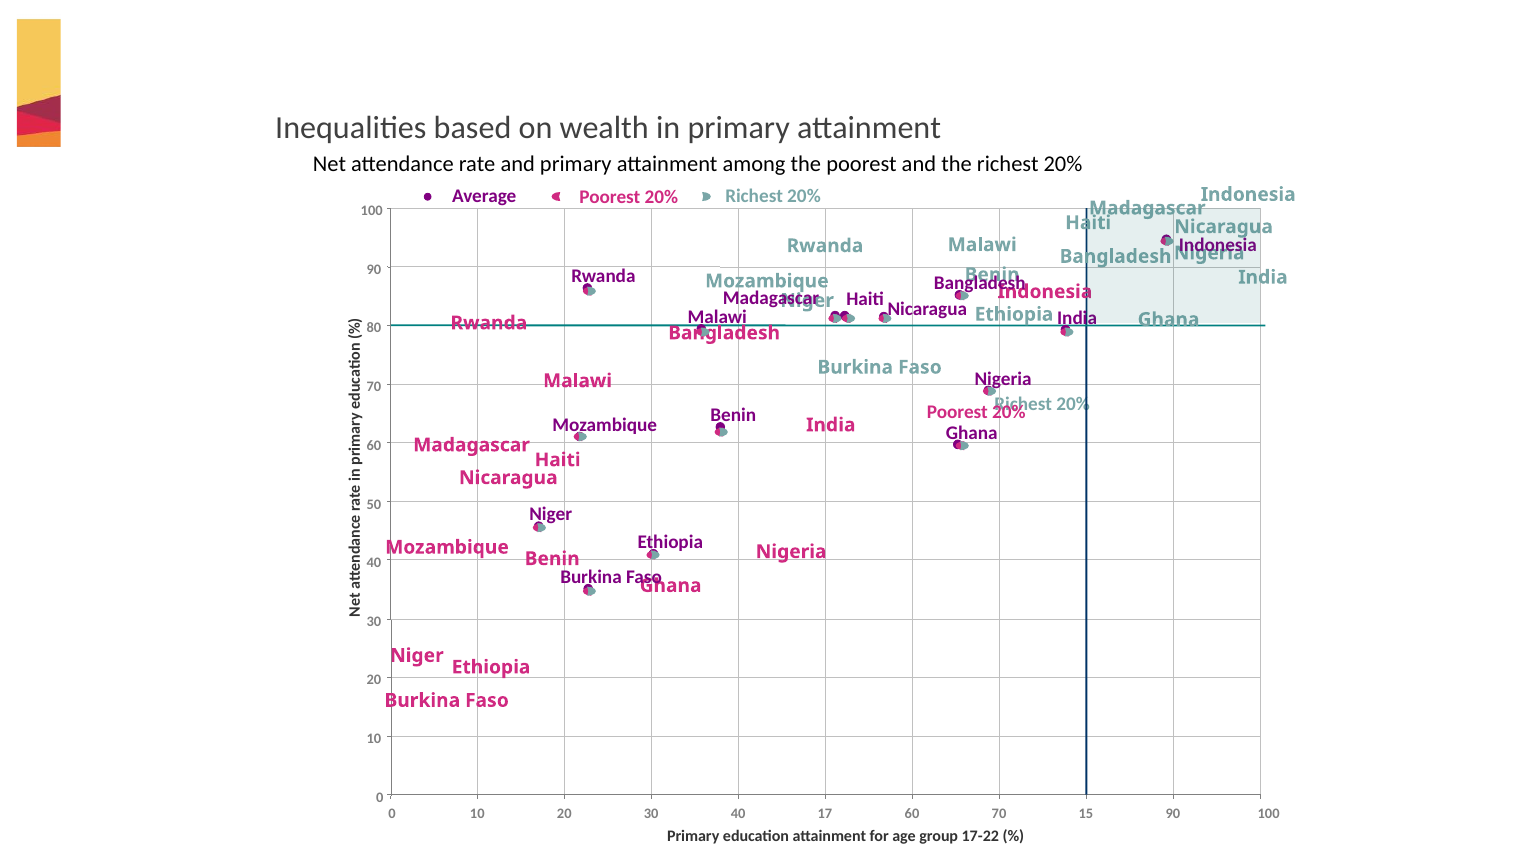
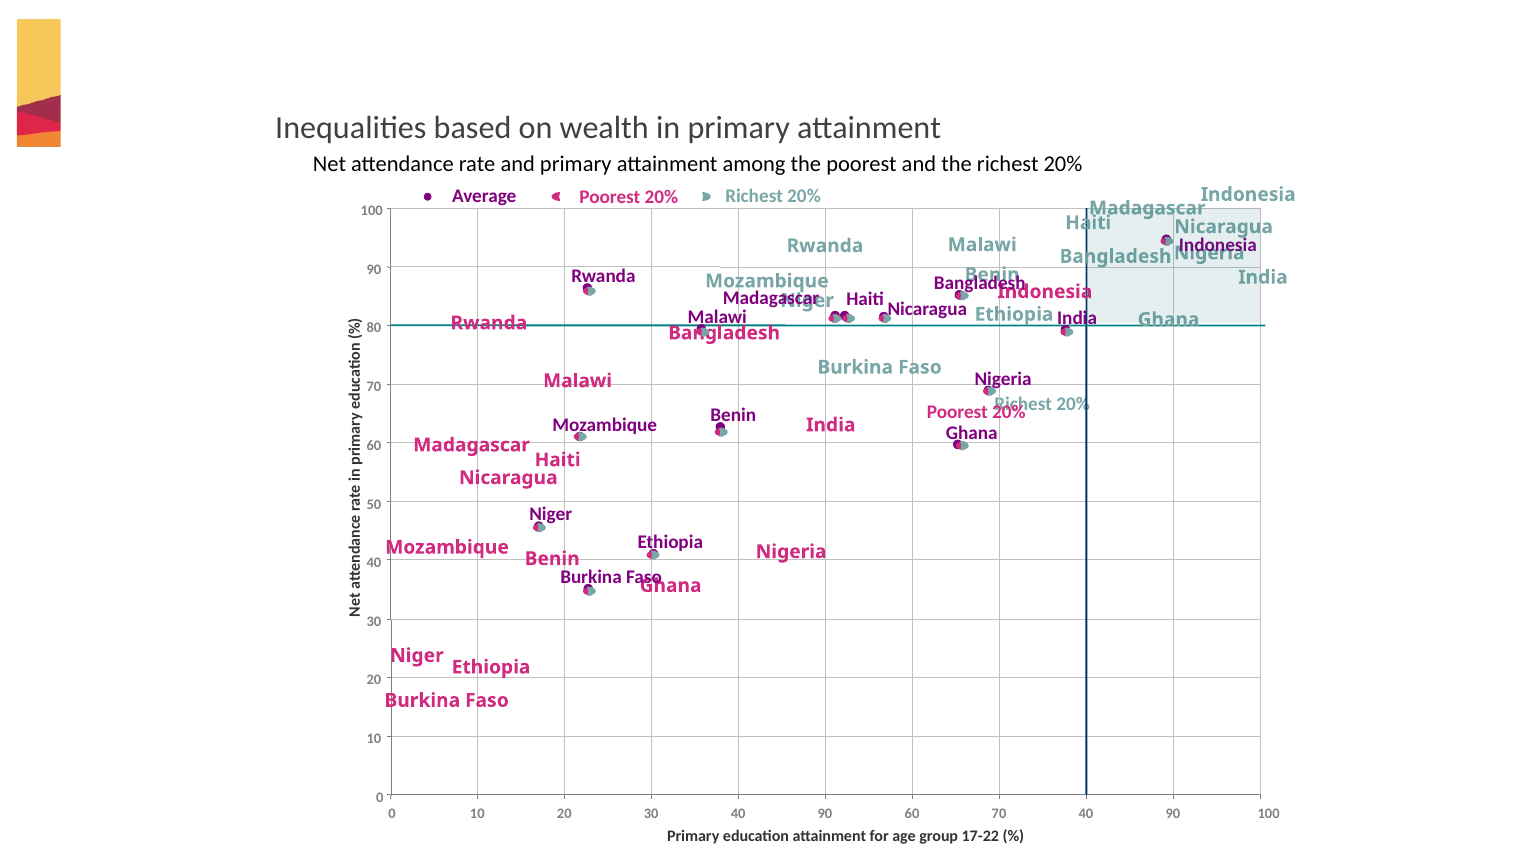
30 40 17: 17 -> 90
70 15: 15 -> 40
